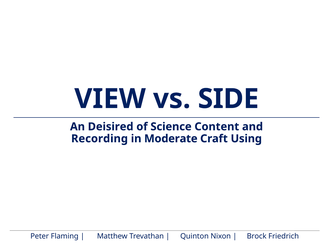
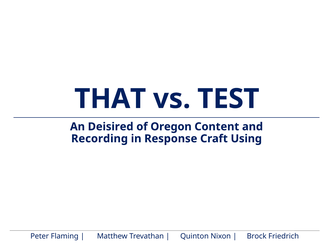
VIEW: VIEW -> THAT
SIDE: SIDE -> TEST
Science: Science -> Oregon
Moderate: Moderate -> Response
